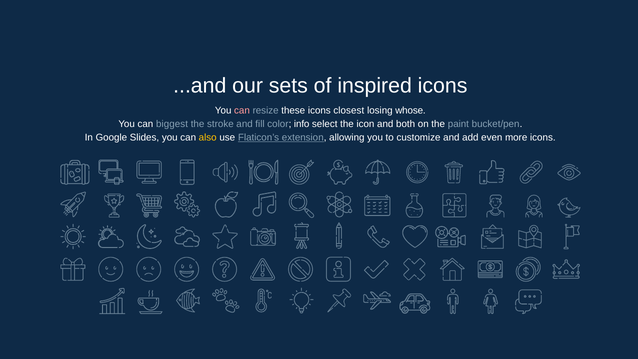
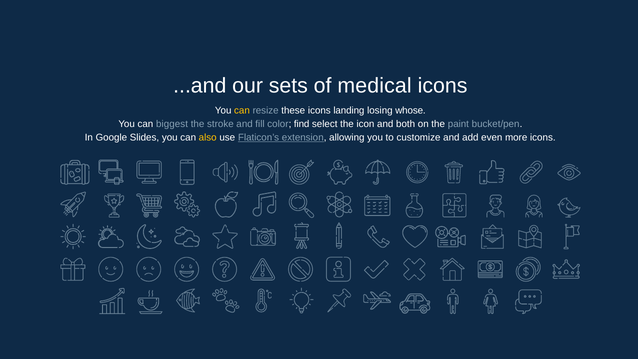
inspired: inspired -> medical
can at (242, 111) colour: pink -> yellow
closest: closest -> landing
info: info -> find
